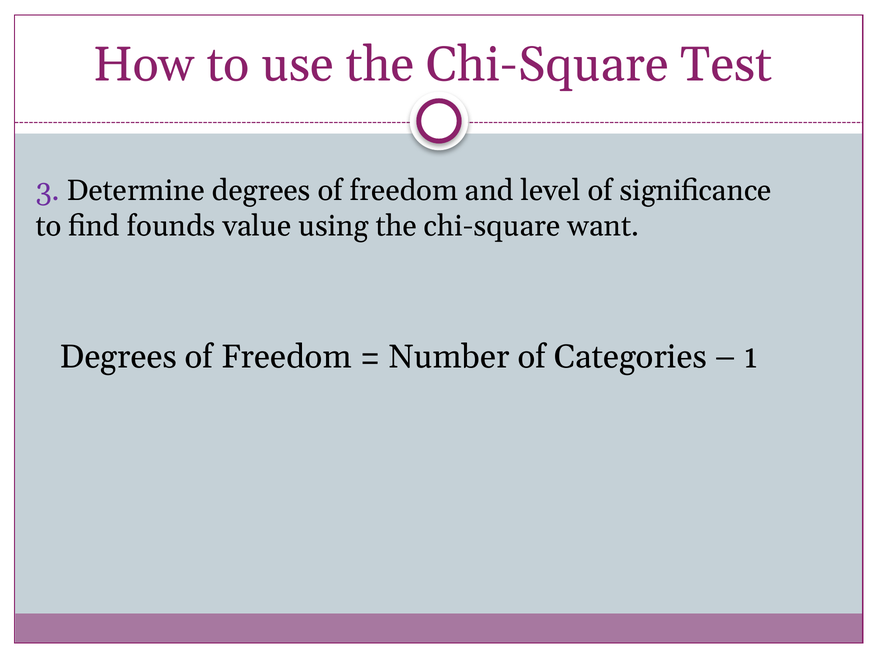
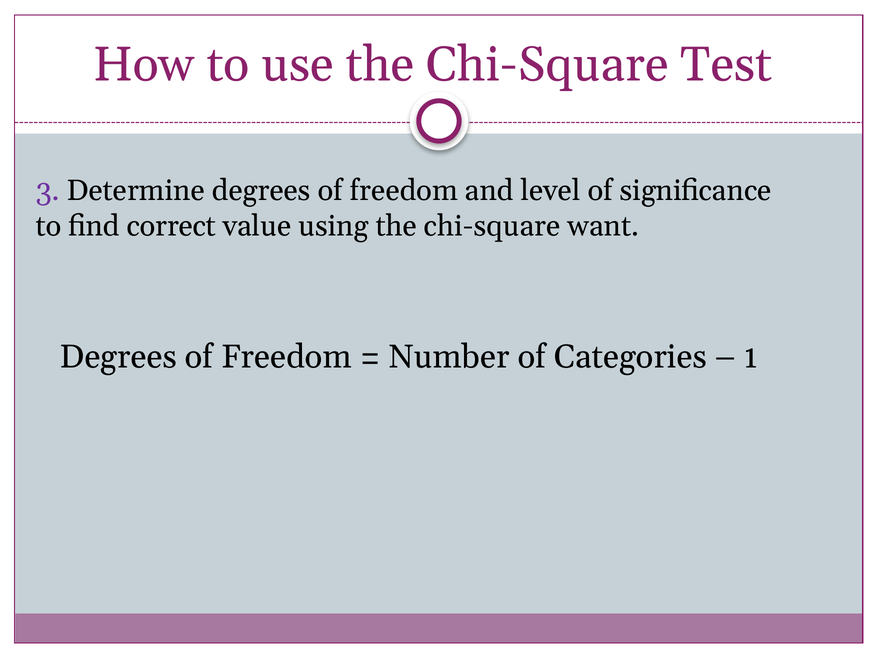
founds: founds -> correct
